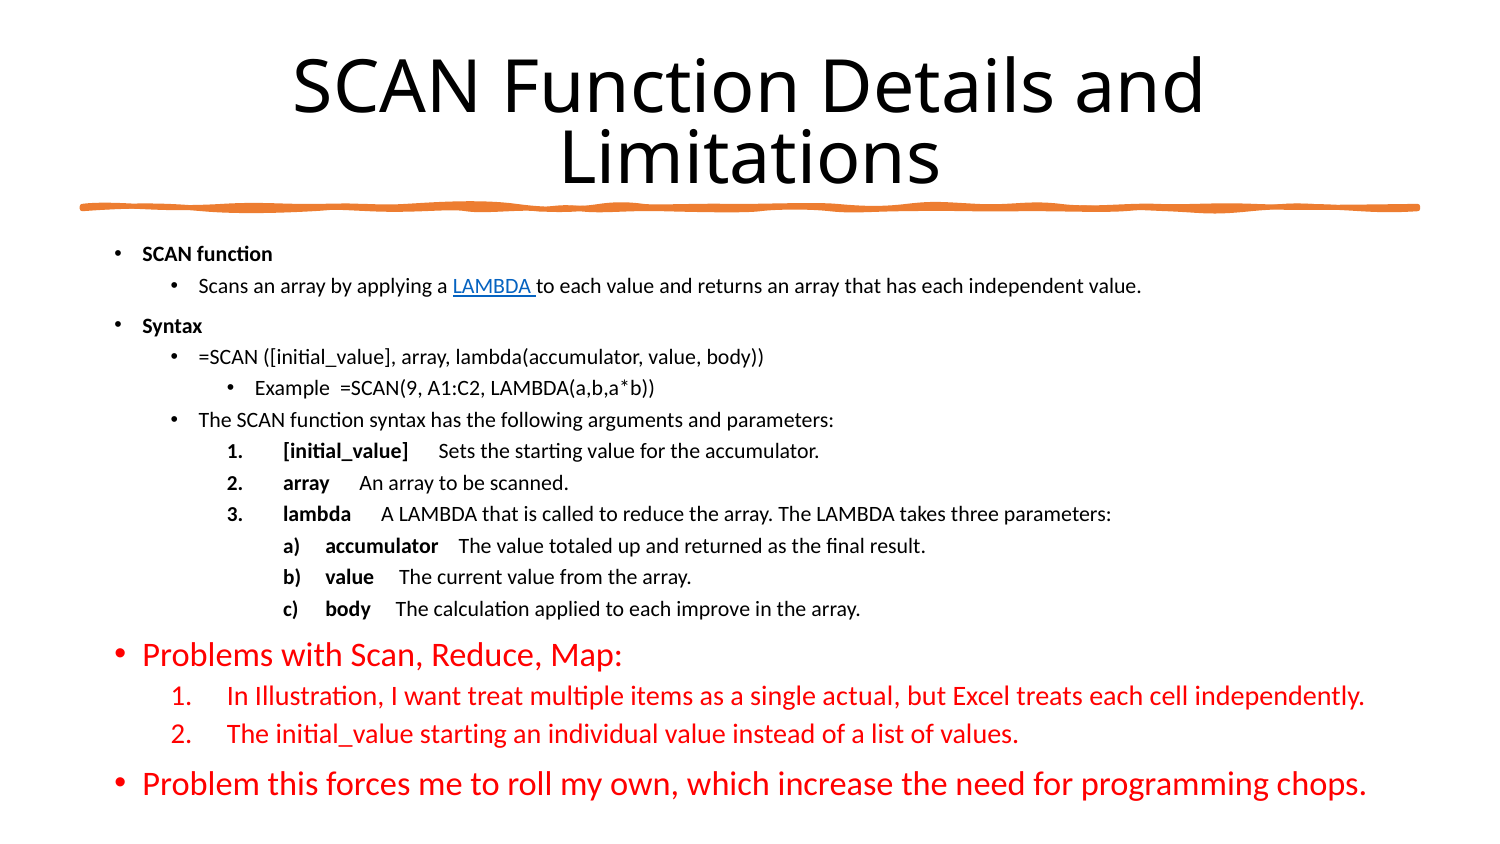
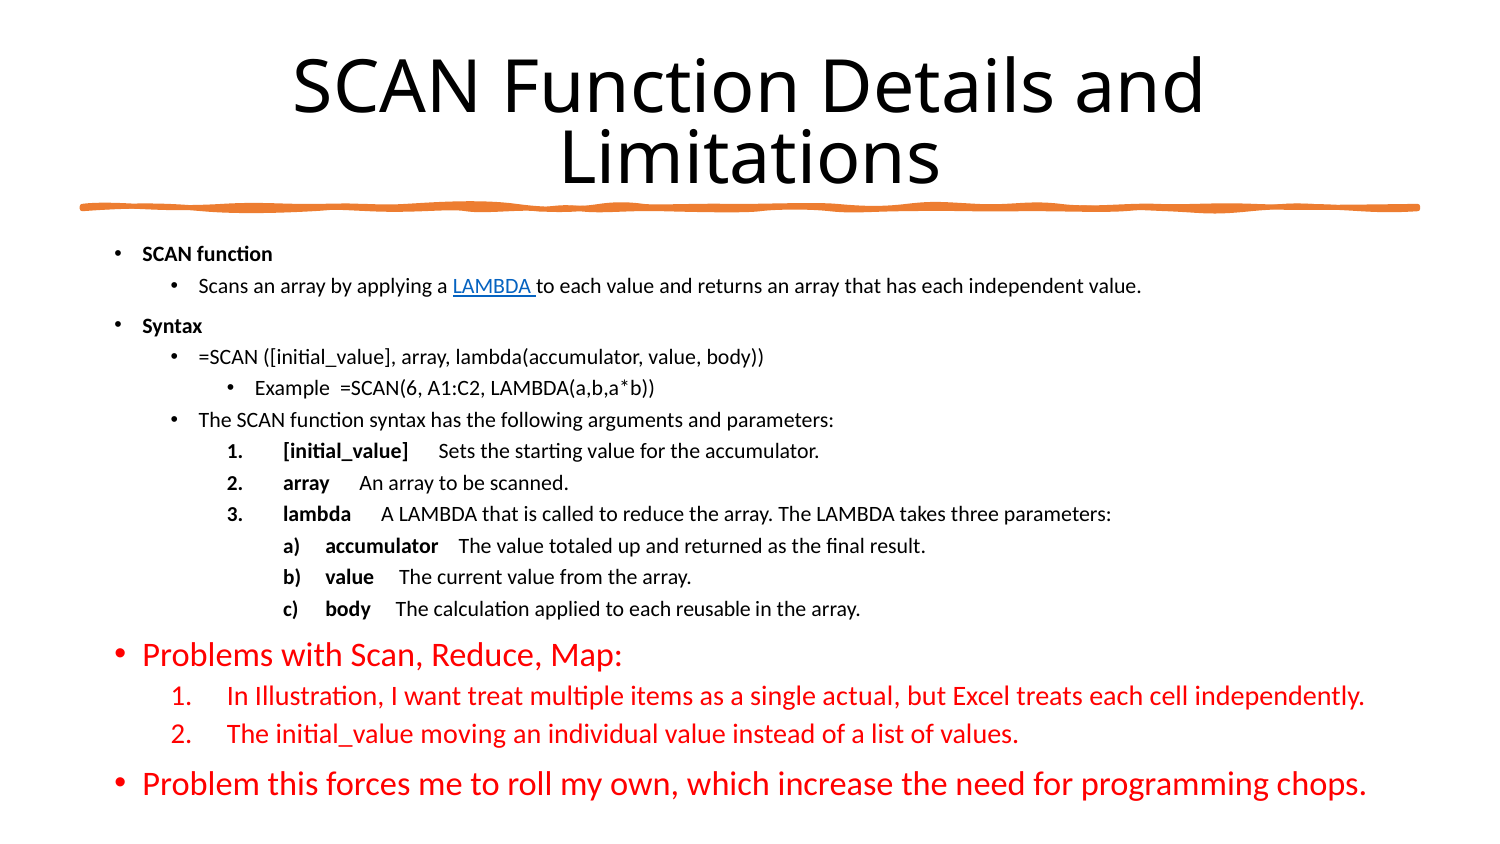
=SCAN(9: =SCAN(9 -> =SCAN(6
improve: improve -> reusable
initial_value starting: starting -> moving
